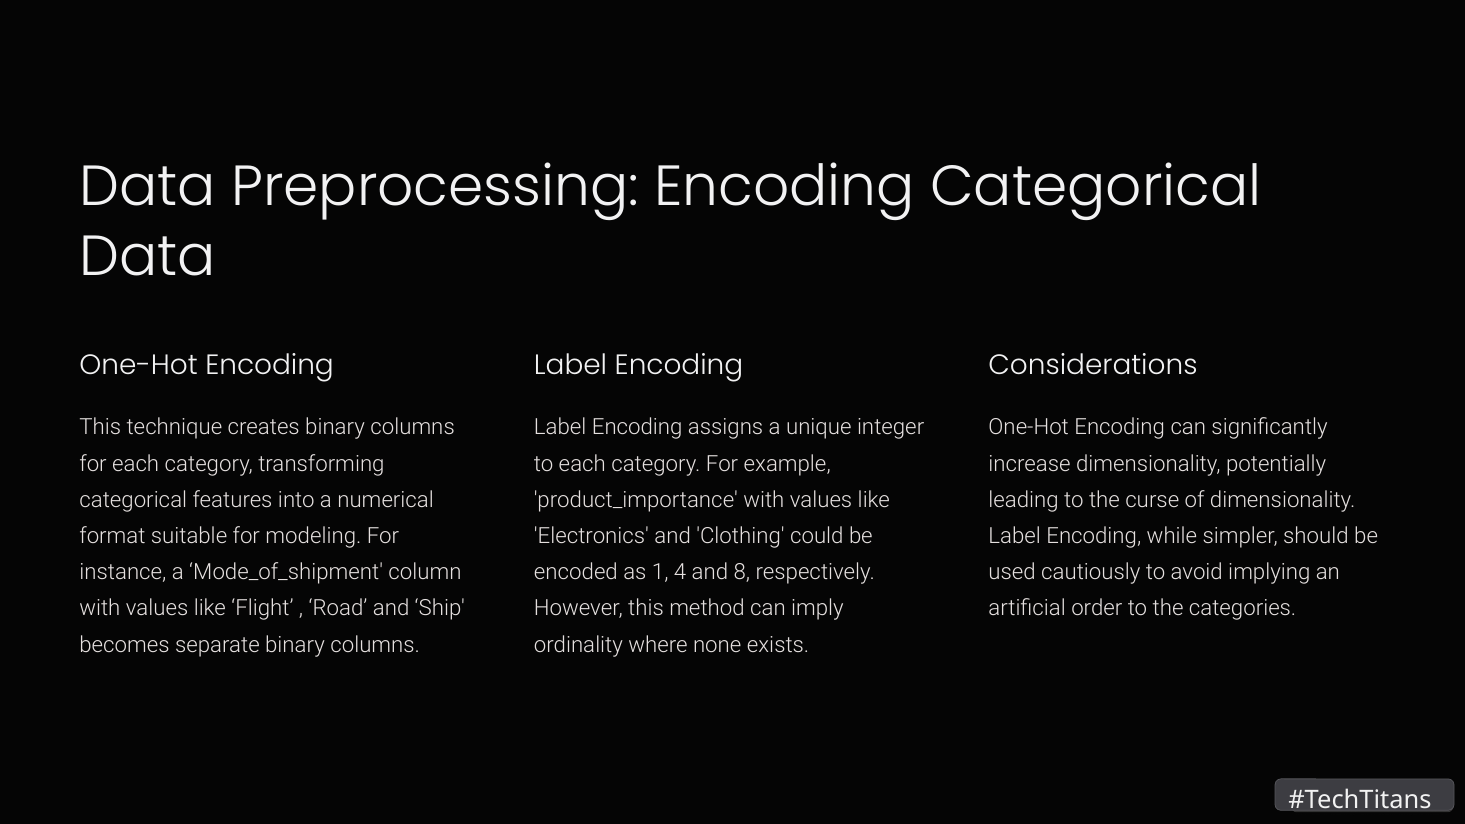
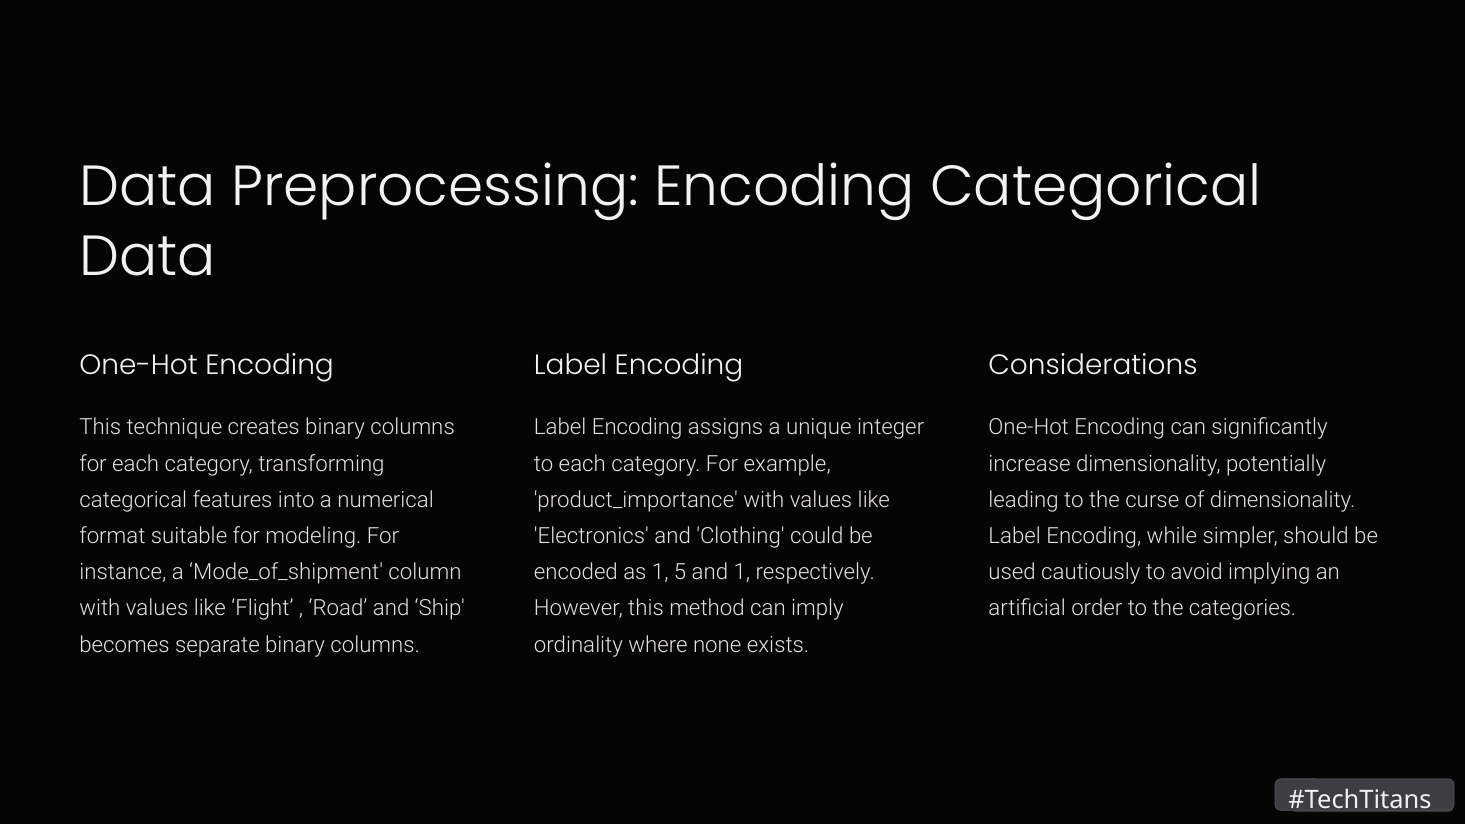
4: 4 -> 5
and 8: 8 -> 1
